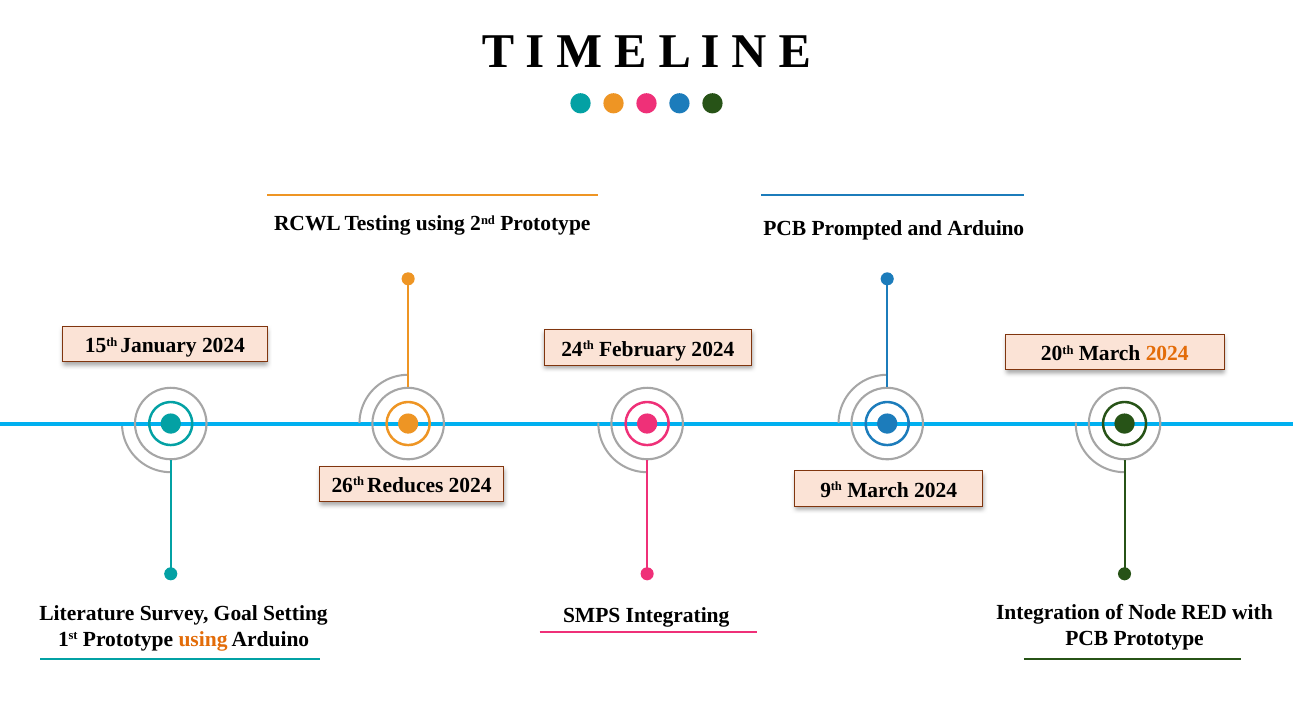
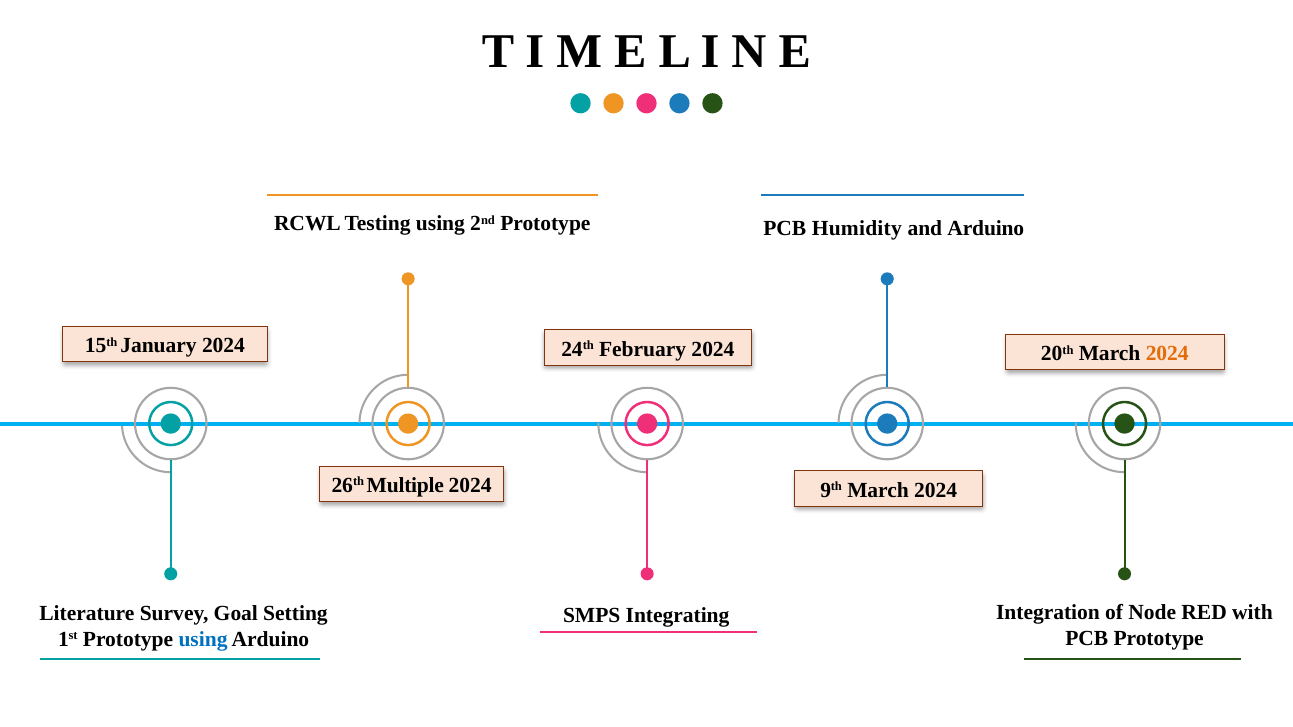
Prompted: Prompted -> Humidity
Reduces: Reduces -> Multiple
using at (203, 639) colour: orange -> blue
